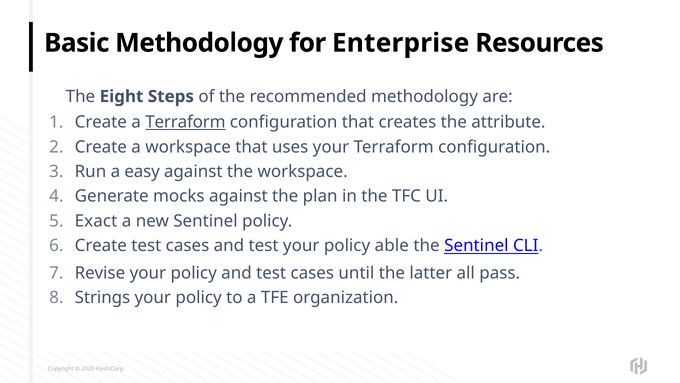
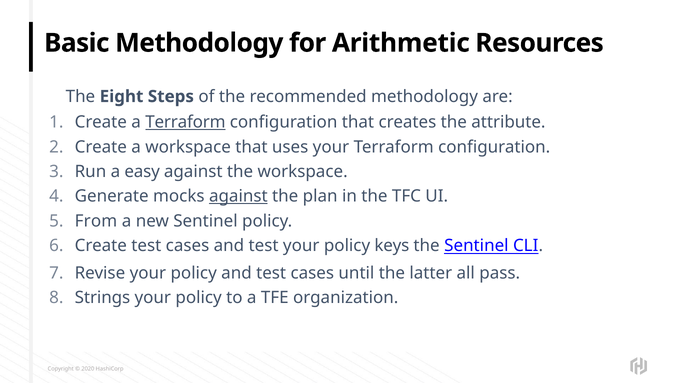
Enterprise: Enterprise -> Arithmetic
against at (238, 196) underline: none -> present
Exact: Exact -> From
able: able -> keys
